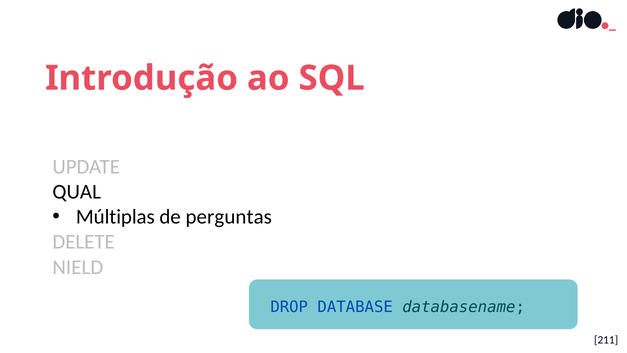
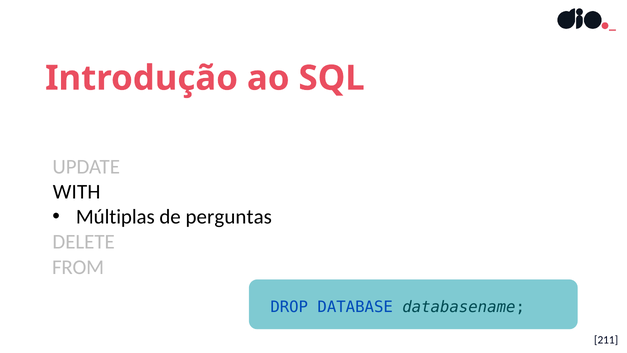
QUAL: QUAL -> WITH
NIELD: NIELD -> FROM
